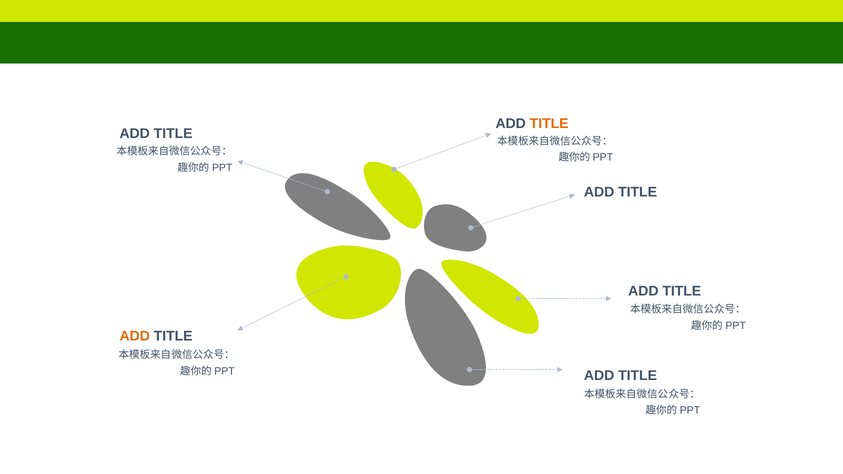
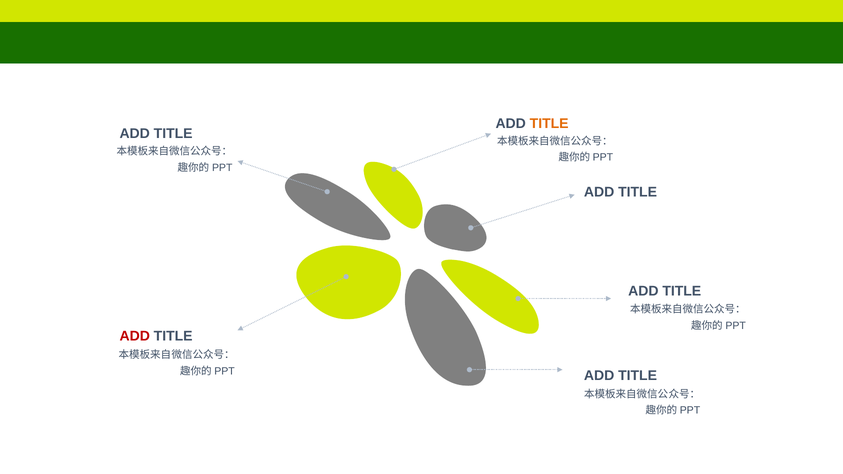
ADD at (135, 336) colour: orange -> red
